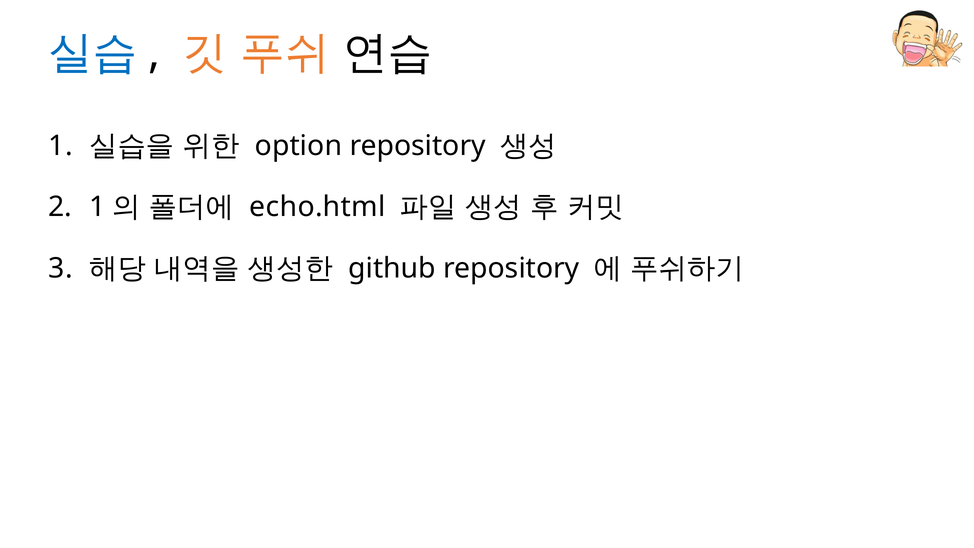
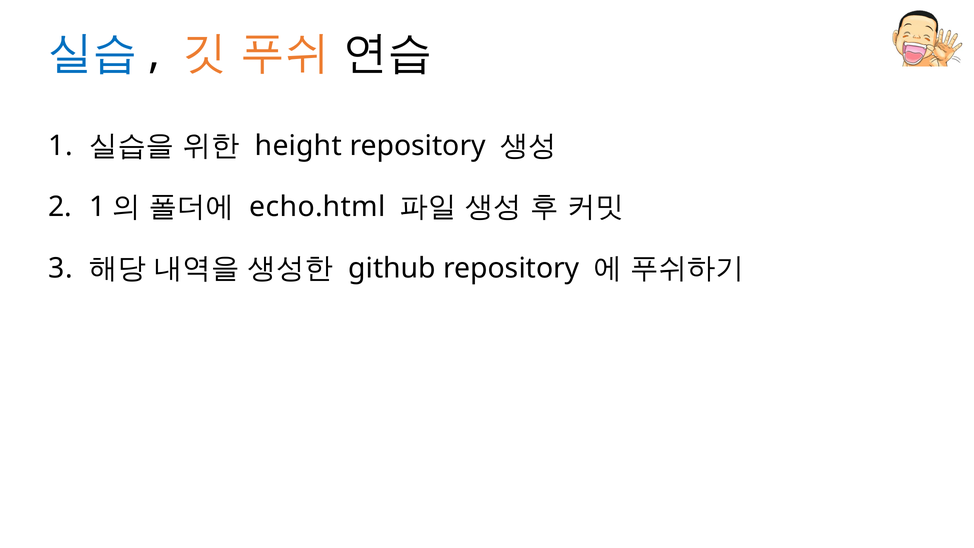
option: option -> height
